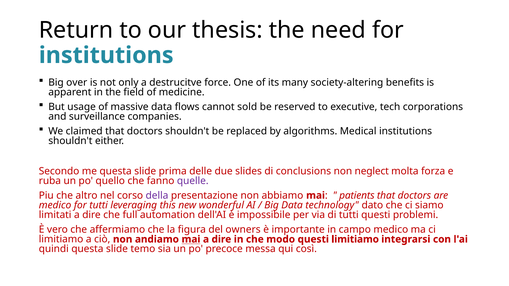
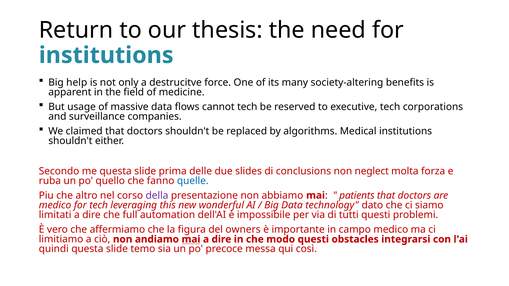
over: over -> help
cannot sold: sold -> tech
quelle colour: purple -> blue
for tutti: tutti -> tech
questi limitiamo: limitiamo -> obstacles
